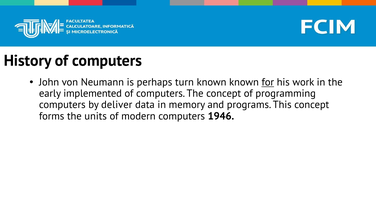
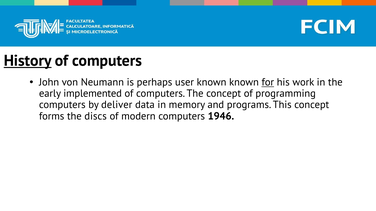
History underline: none -> present
turn: turn -> user
units: units -> discs
